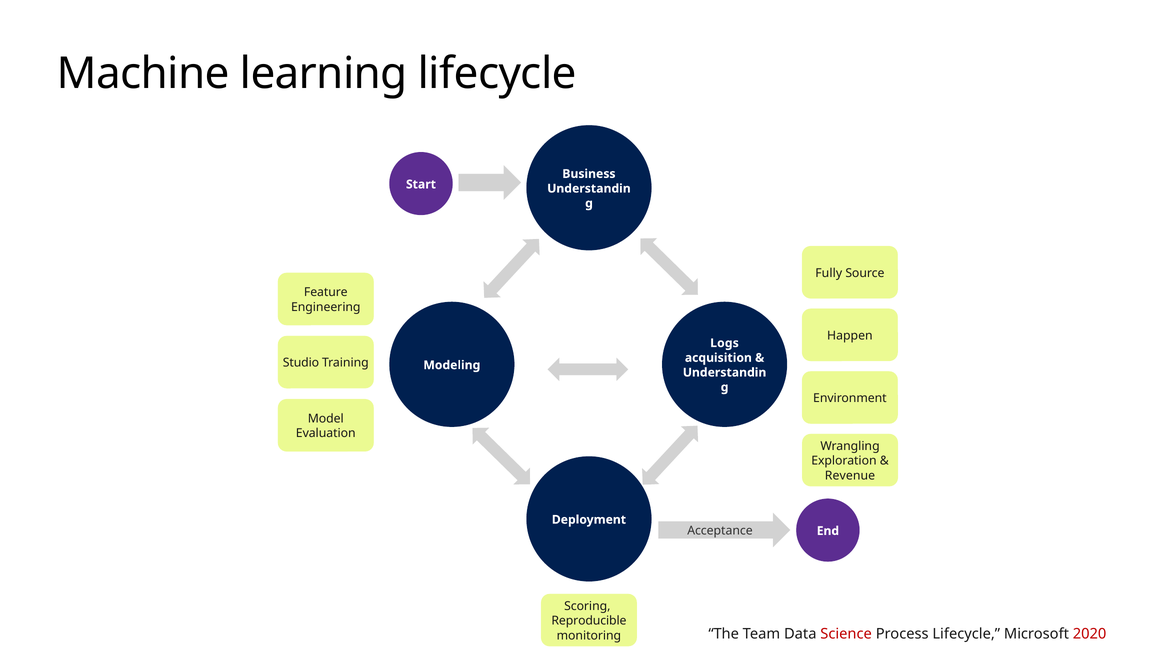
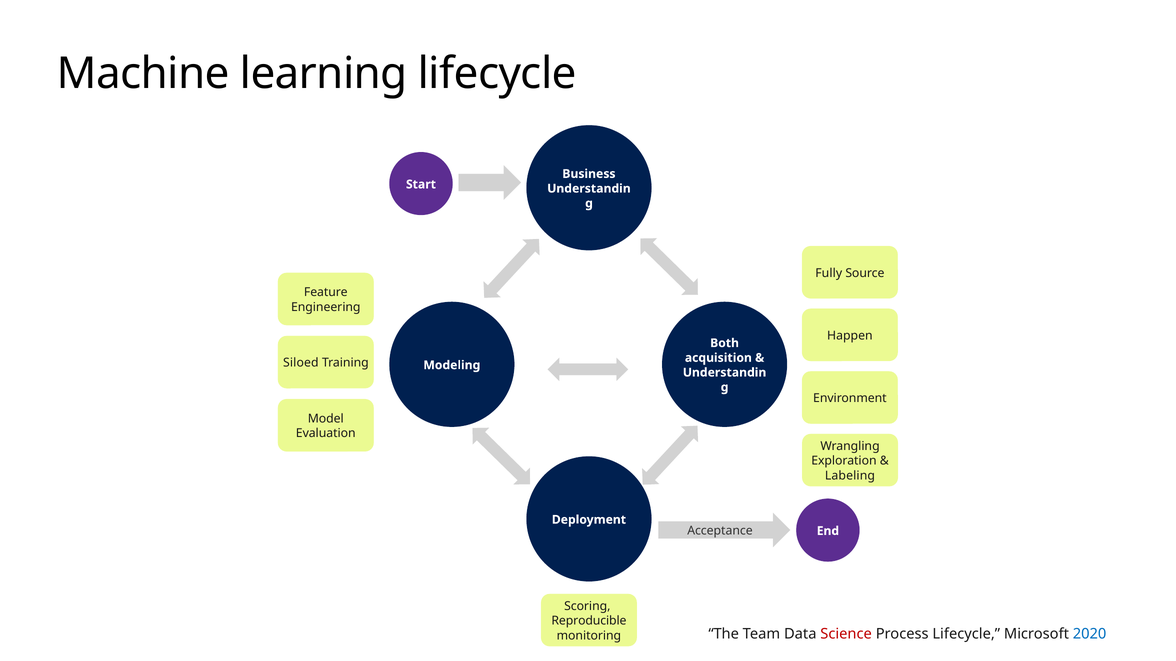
Logs: Logs -> Both
Studio: Studio -> Siloed
Revenue: Revenue -> Labeling
2020 colour: red -> blue
